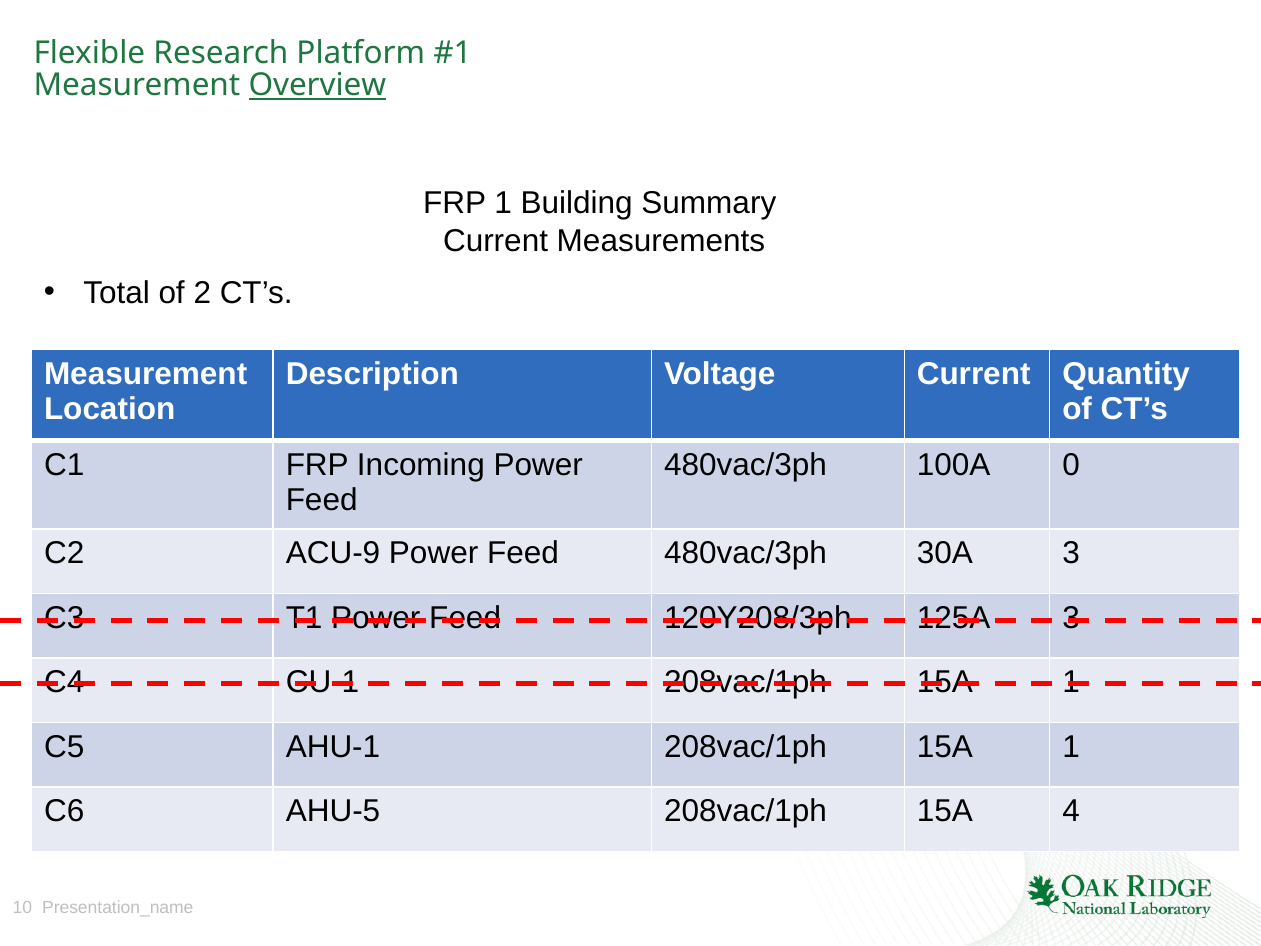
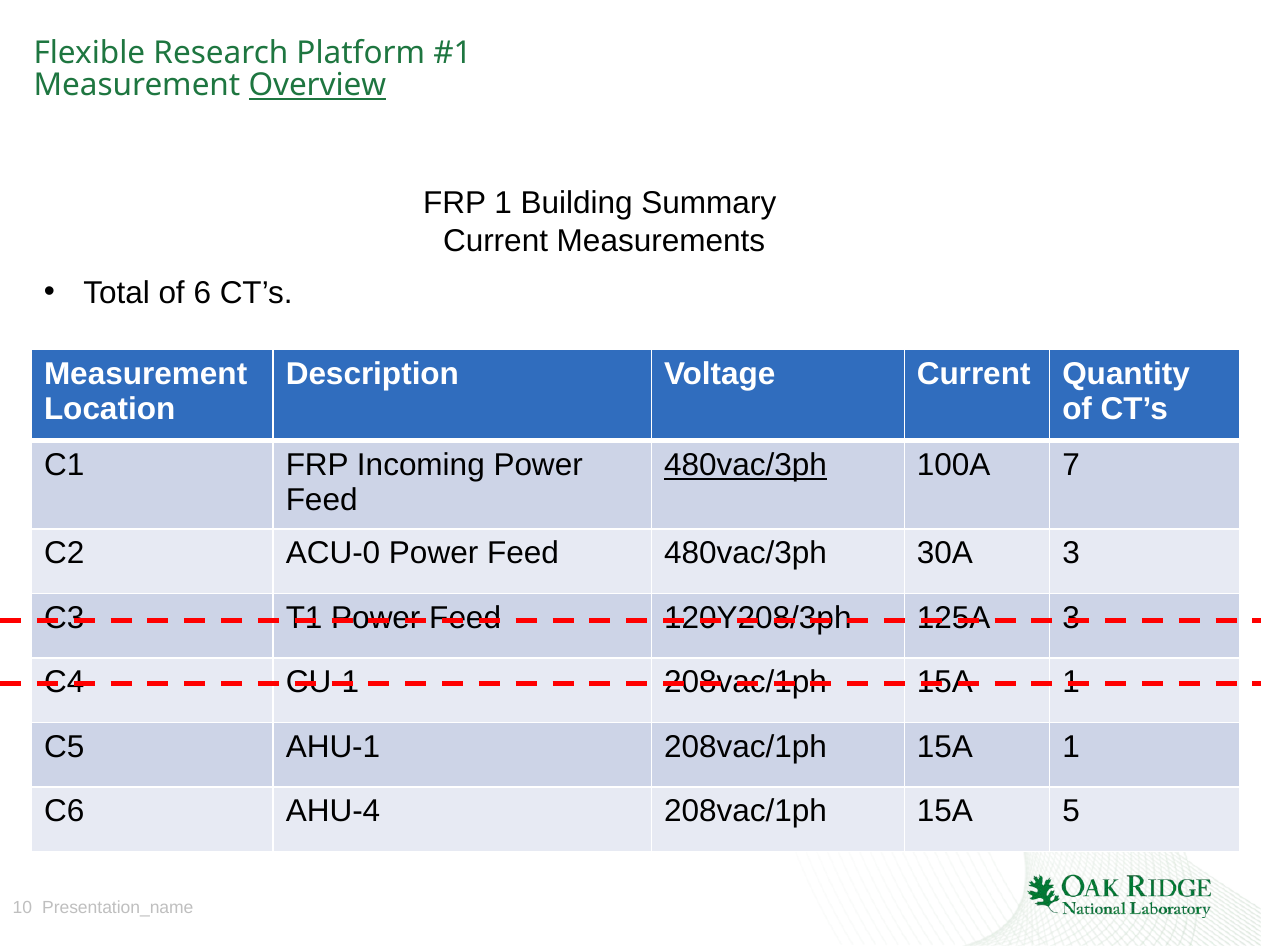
2: 2 -> 6
480vac/3ph at (746, 465) underline: none -> present
0: 0 -> 7
ACU-9: ACU-9 -> ACU-0
AHU-5: AHU-5 -> AHU-4
4: 4 -> 5
